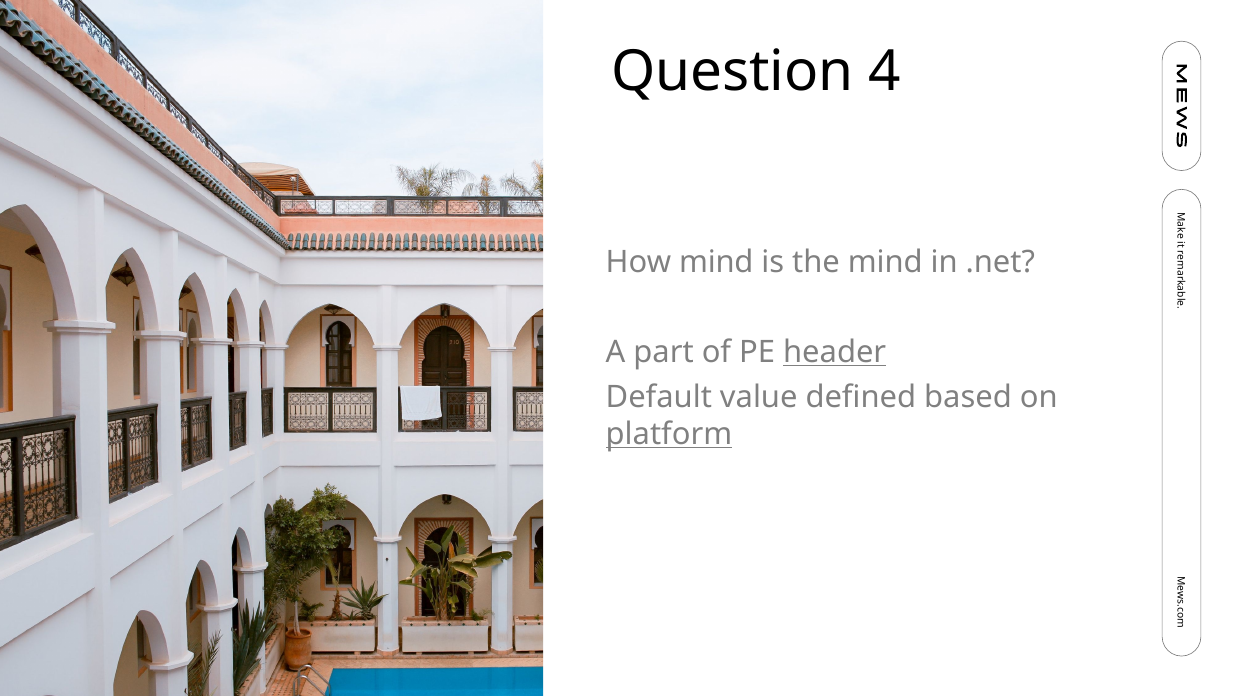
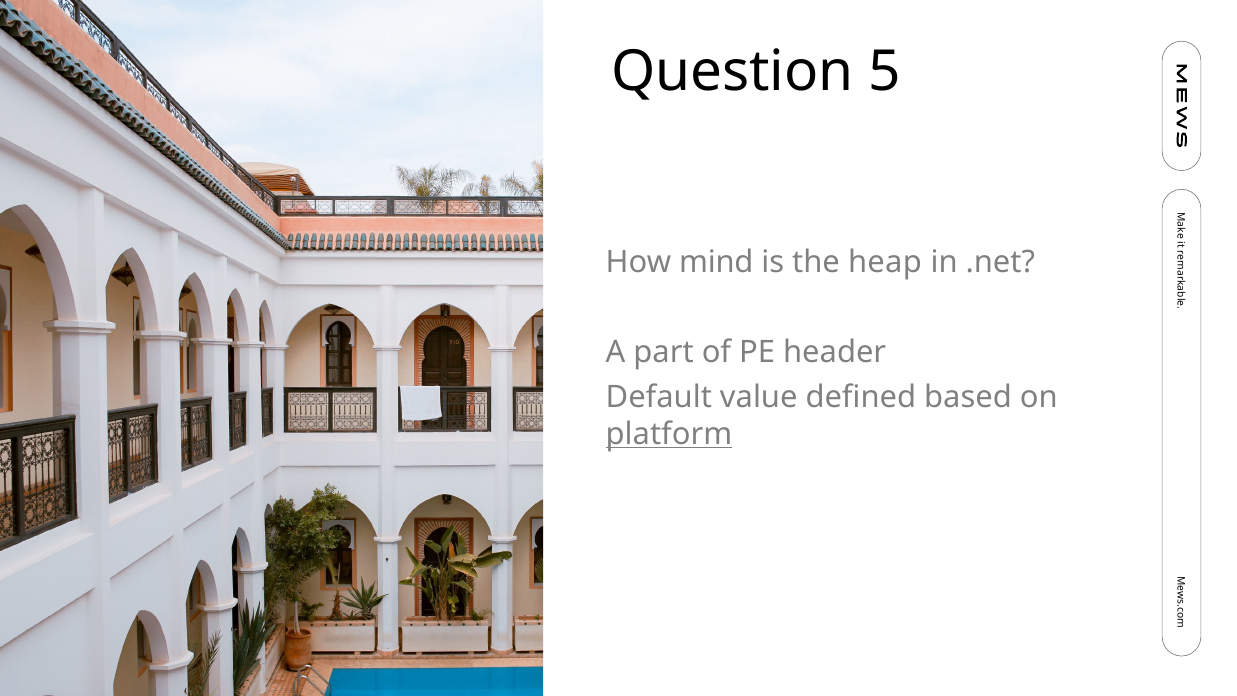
4: 4 -> 5
the mind: mind -> heap
header underline: present -> none
